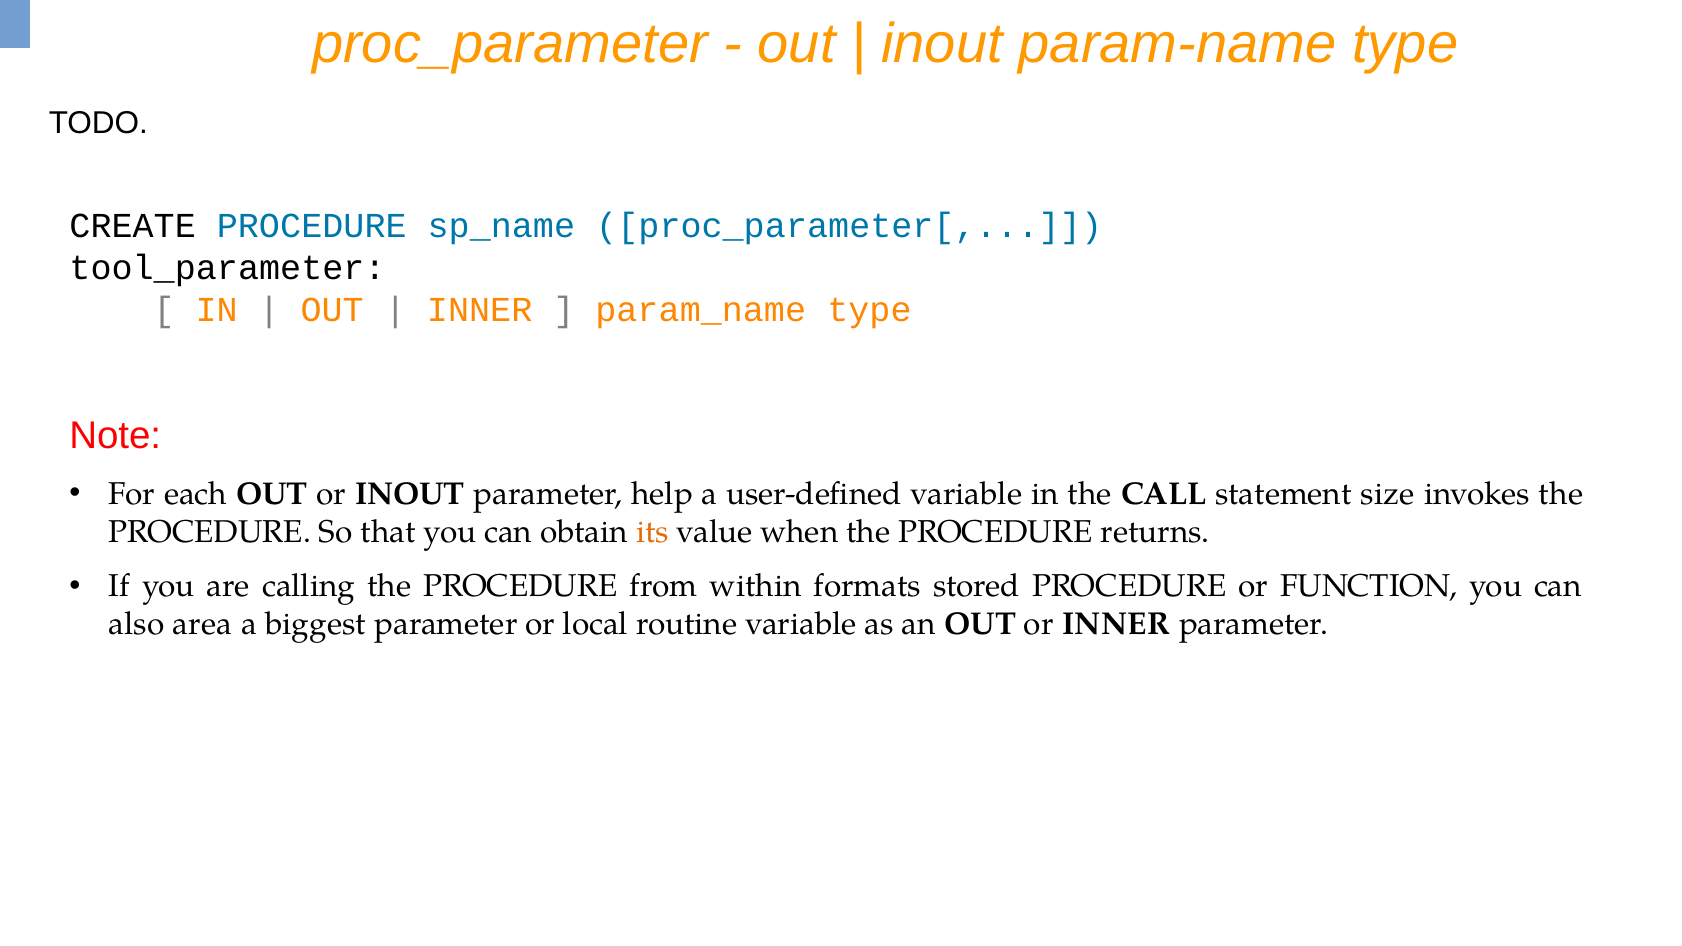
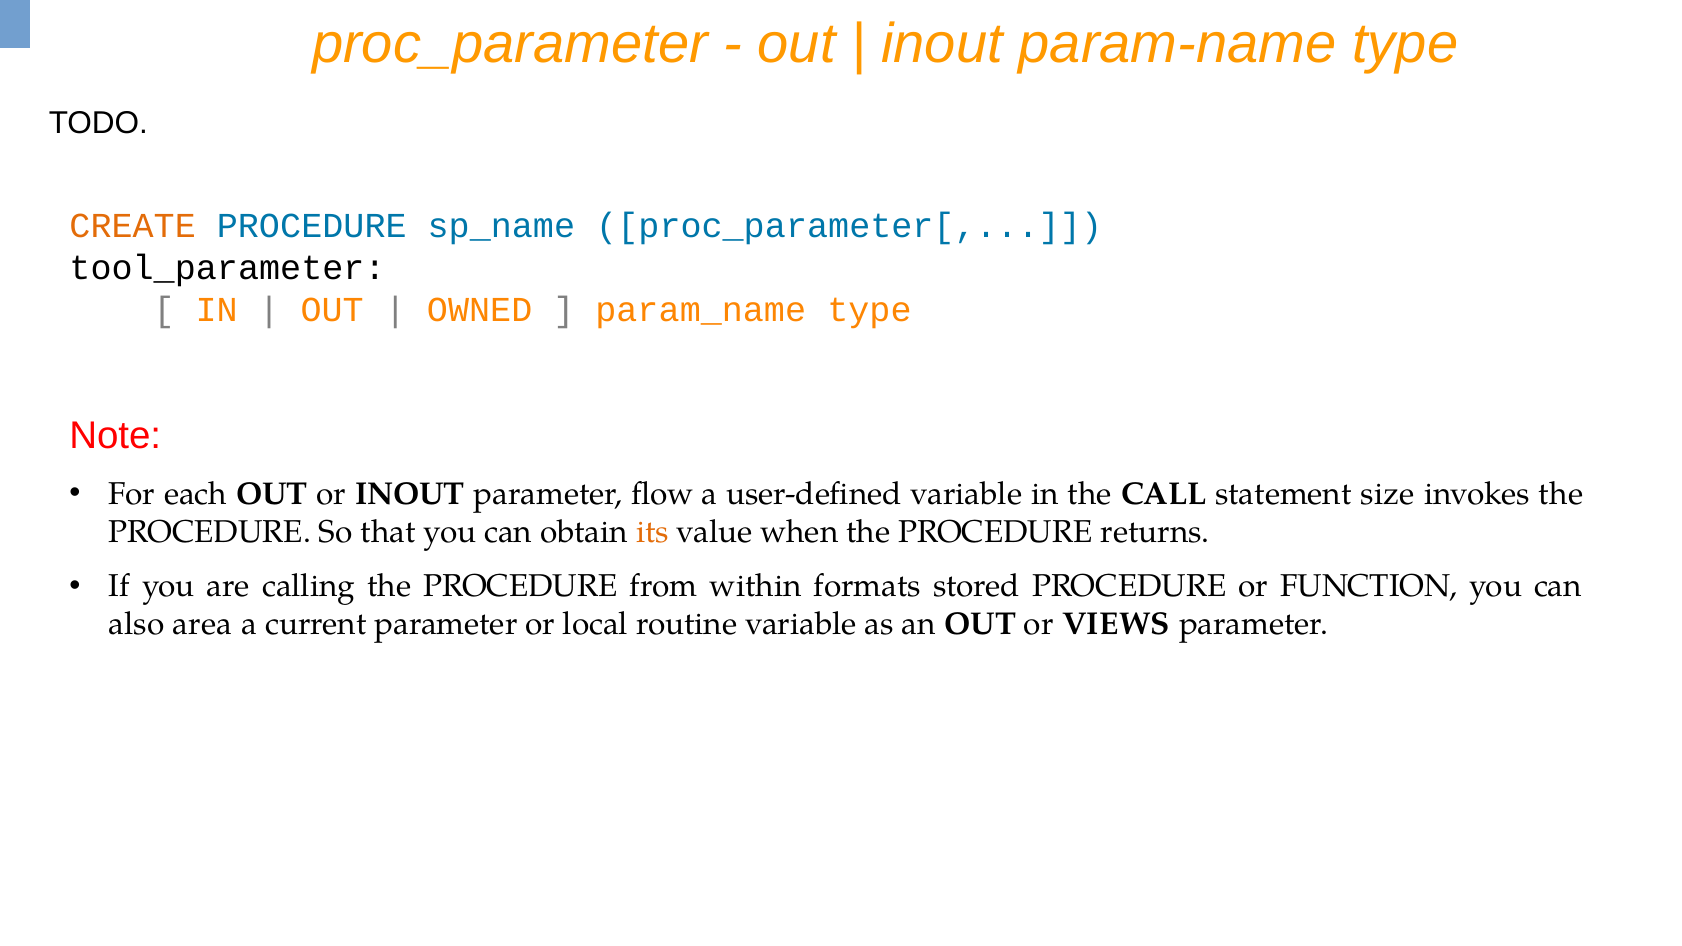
CREATE colour: black -> orange
INNER at (480, 310): INNER -> OWNED
help: help -> flow
biggest: biggest -> current
or INNER: INNER -> VIEWS
